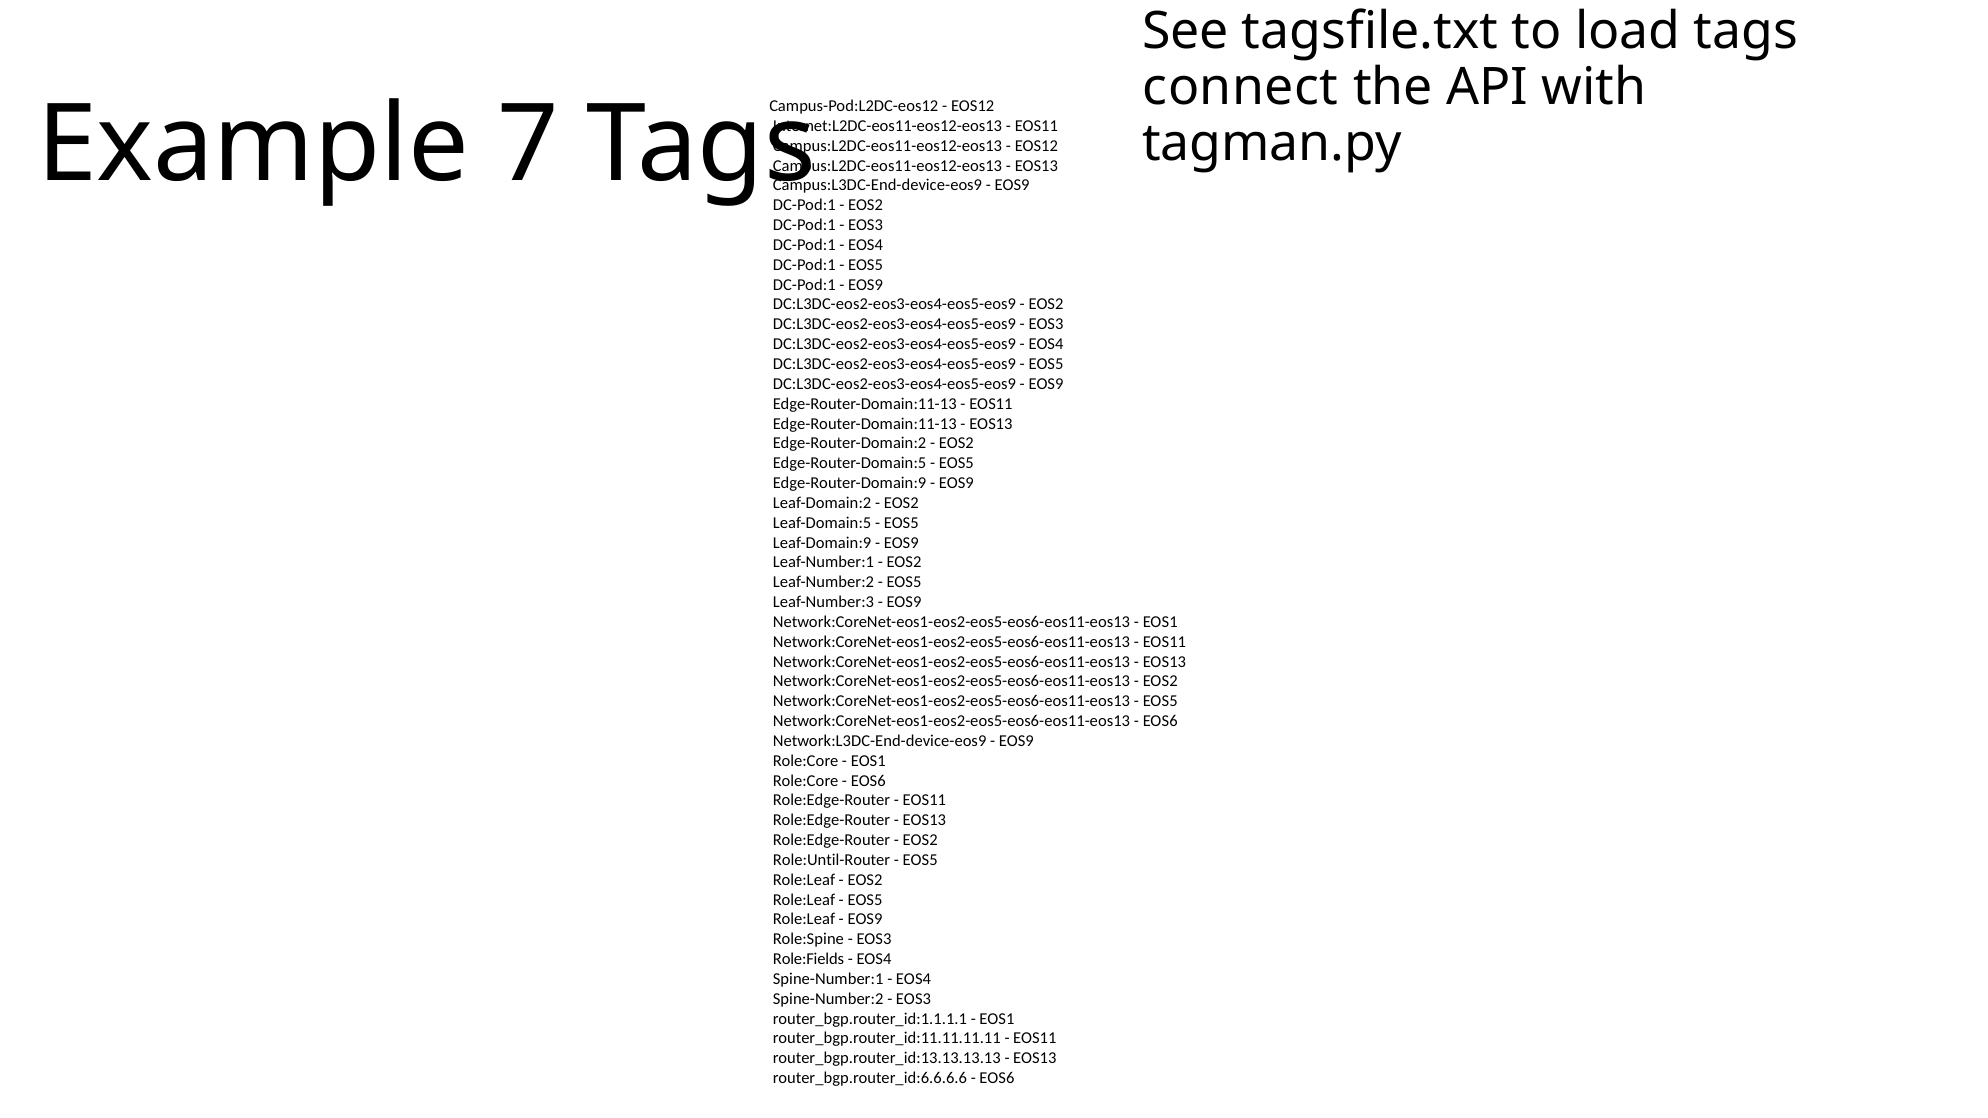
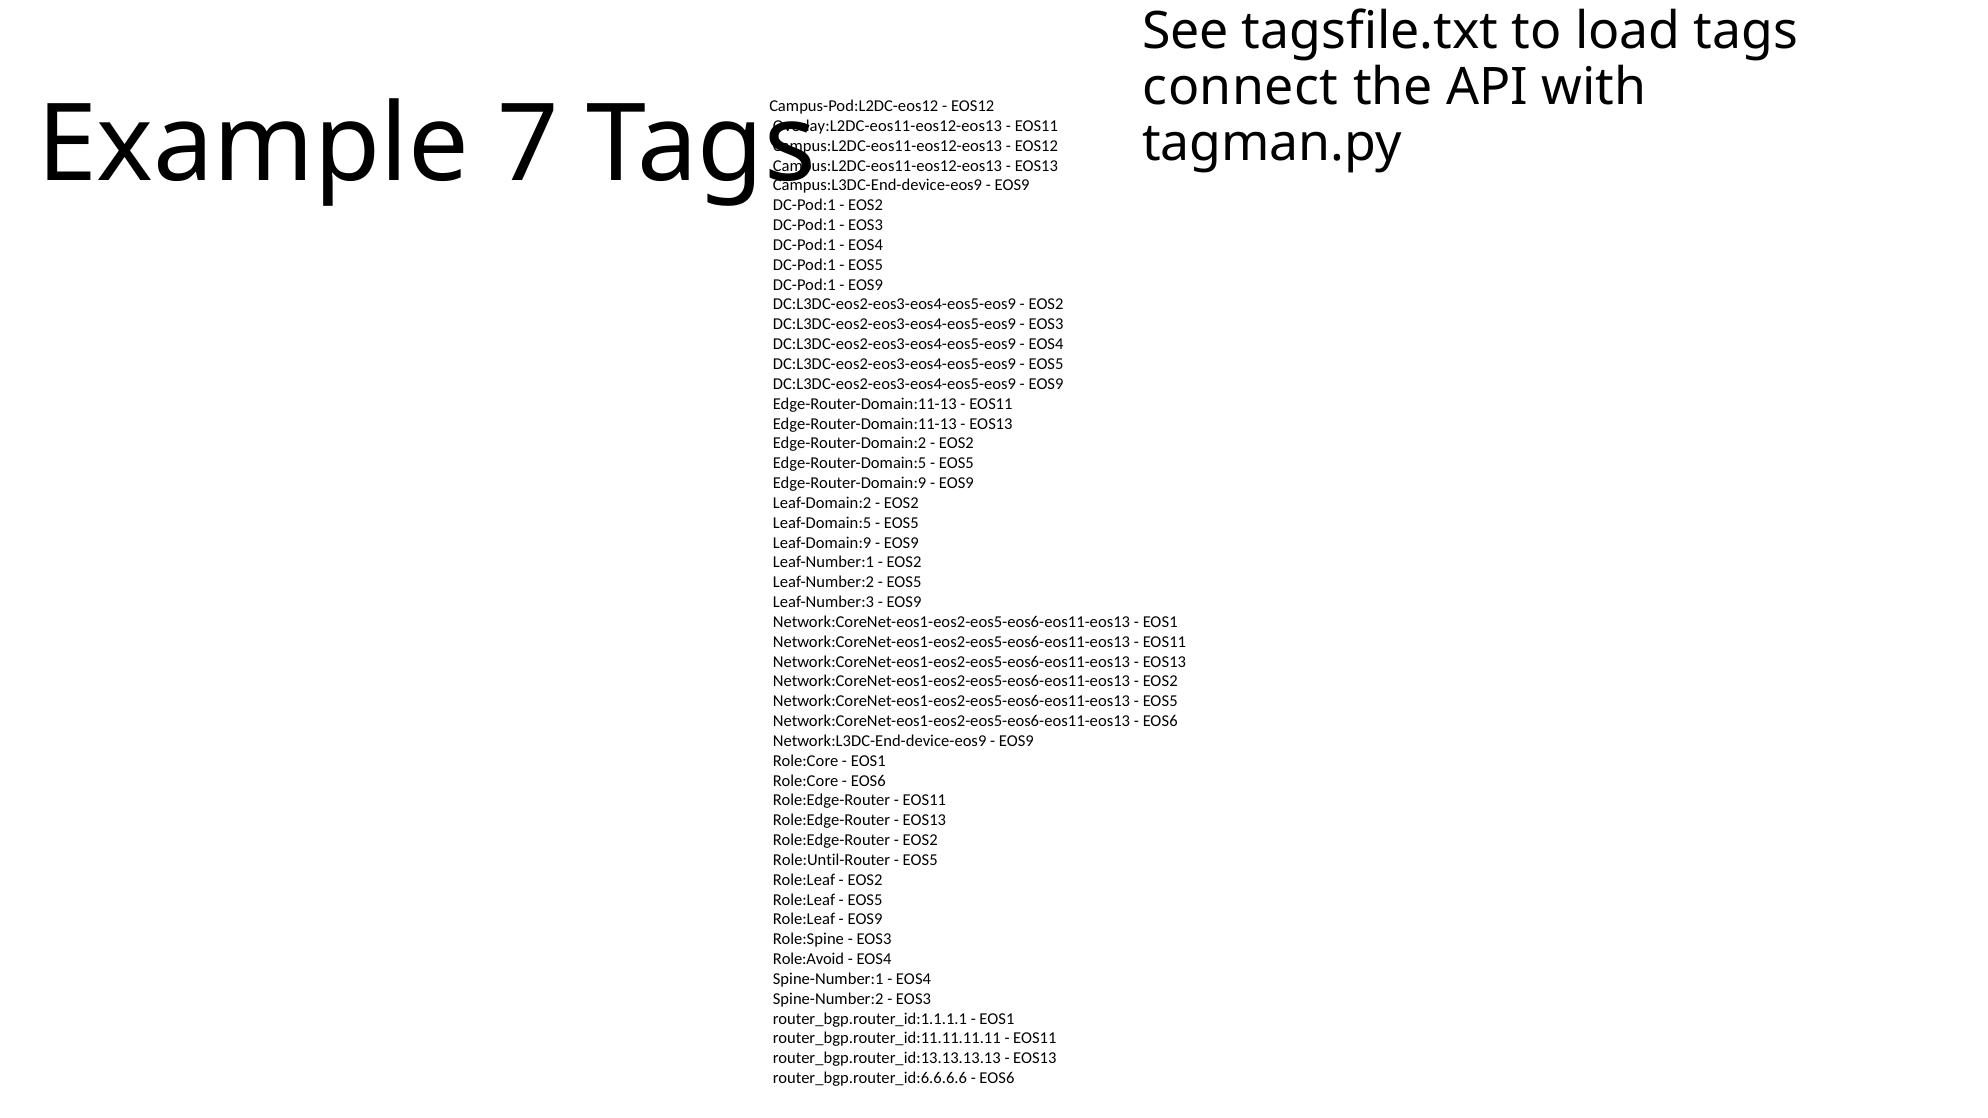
Internet:L2DC-eos11-eos12-eos13: Internet:L2DC-eos11-eos12-eos13 -> Overlay:L2DC-eos11-eos12-eos13
Role:Fields: Role:Fields -> Role:Avoid
